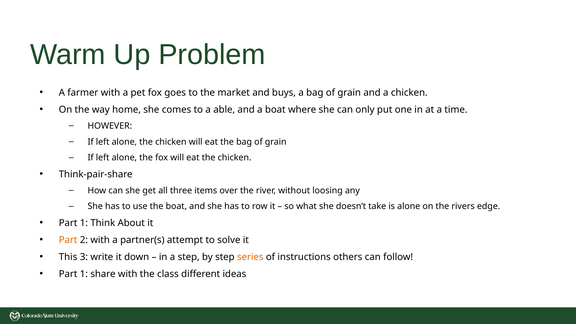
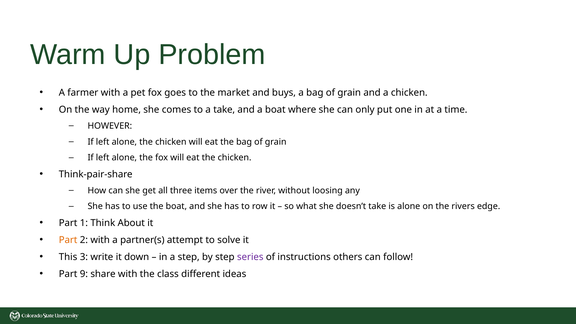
a able: able -> take
series colour: orange -> purple
1 at (84, 274): 1 -> 9
